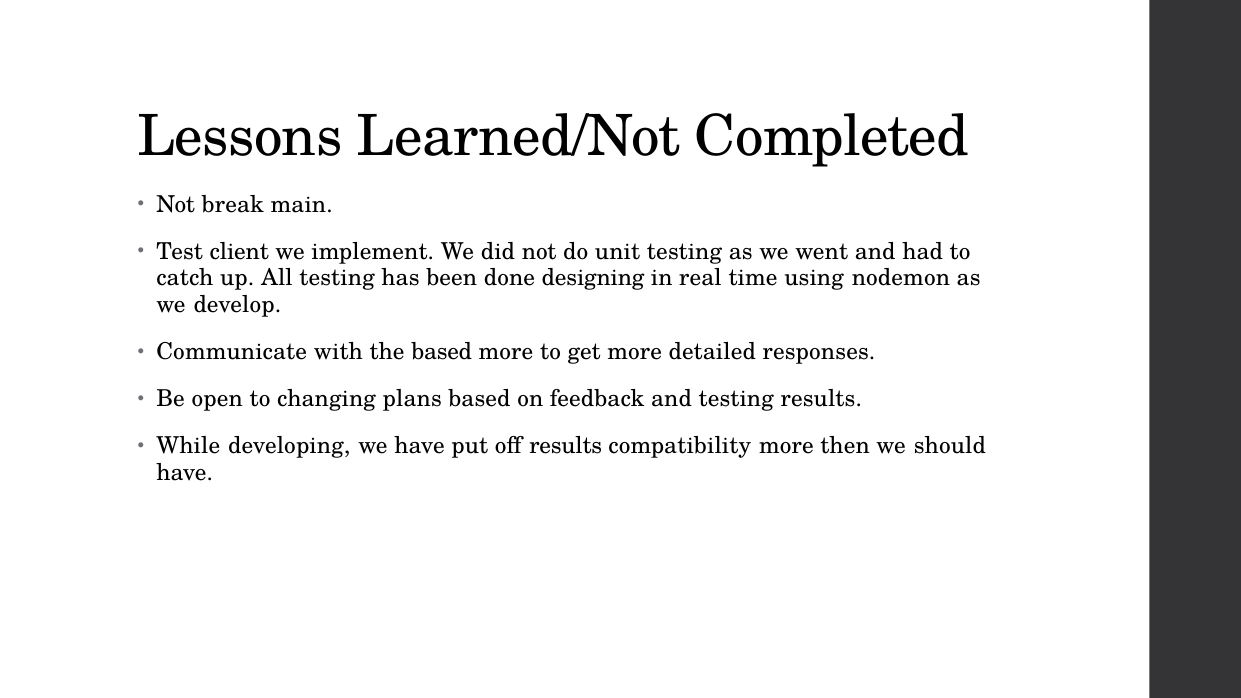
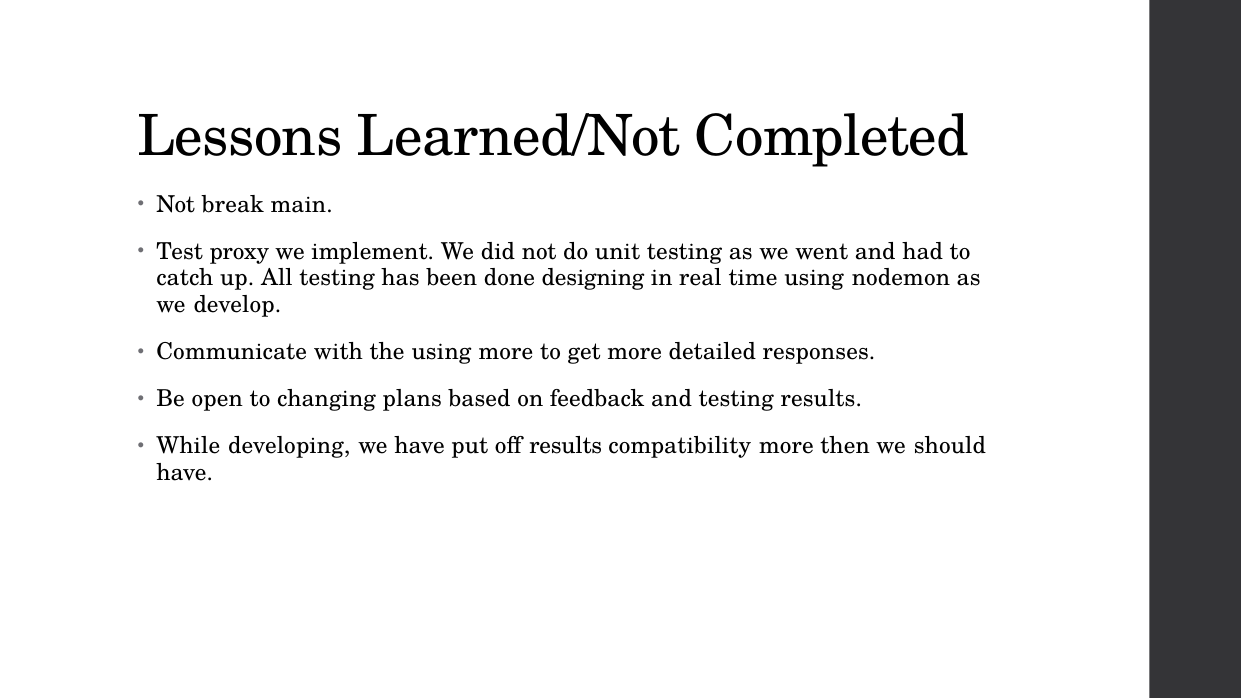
client: client -> proxy
the based: based -> using
